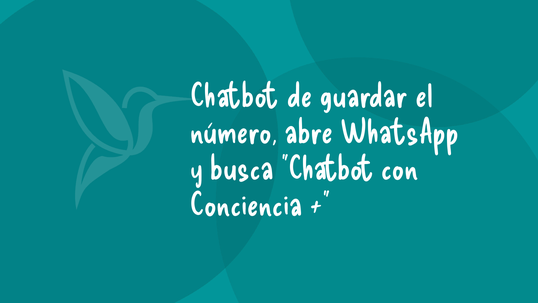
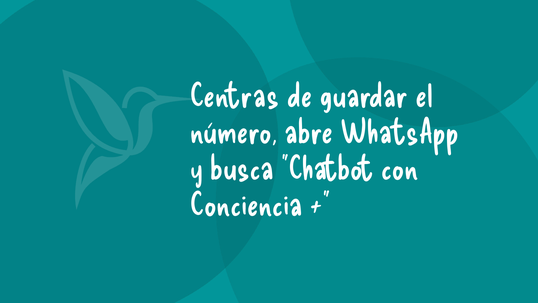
Chatbot at (235, 96): Chatbot -> Centras
